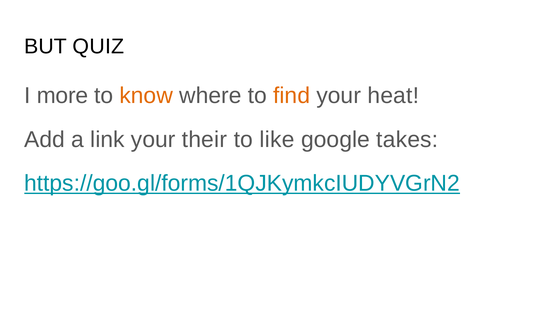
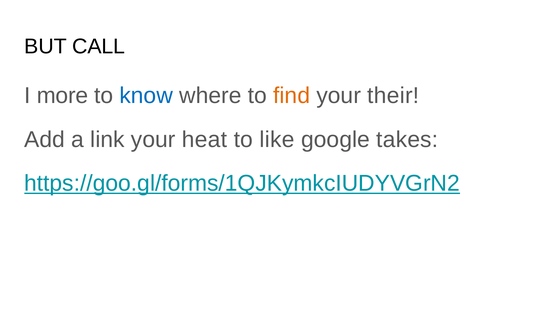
QUIZ: QUIZ -> CALL
know colour: orange -> blue
heat: heat -> their
their: their -> heat
